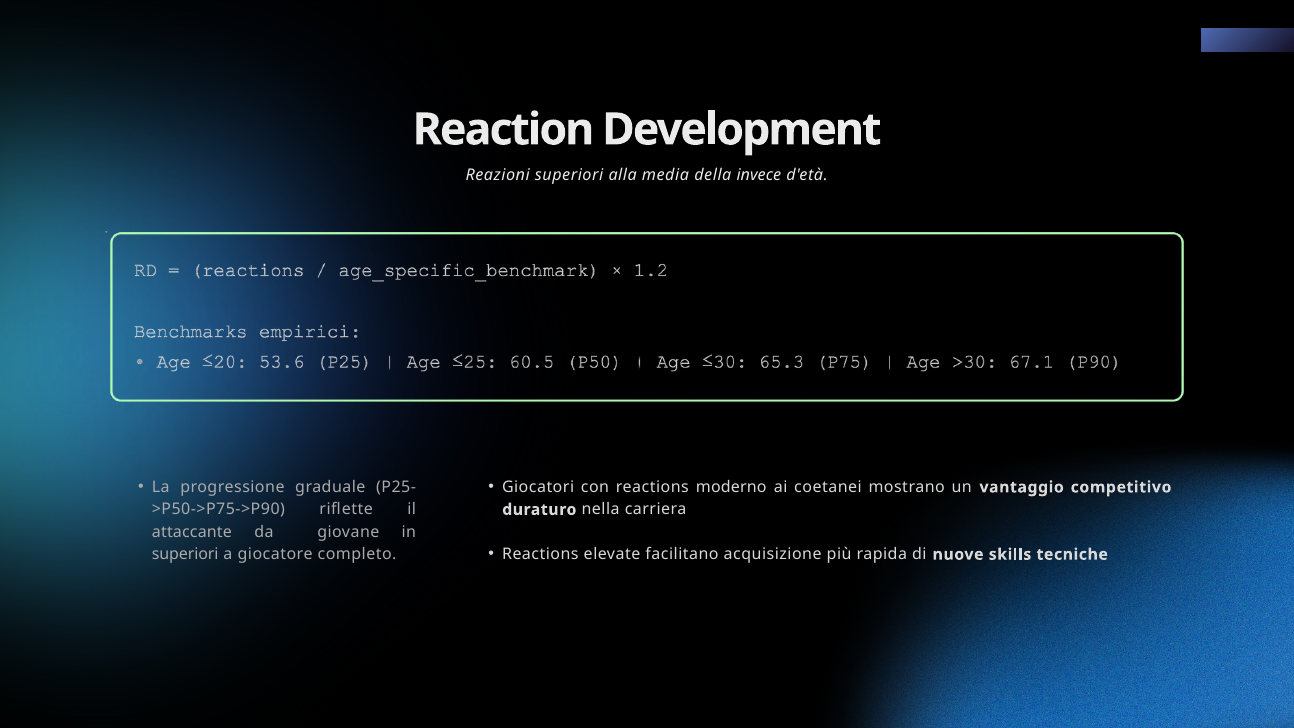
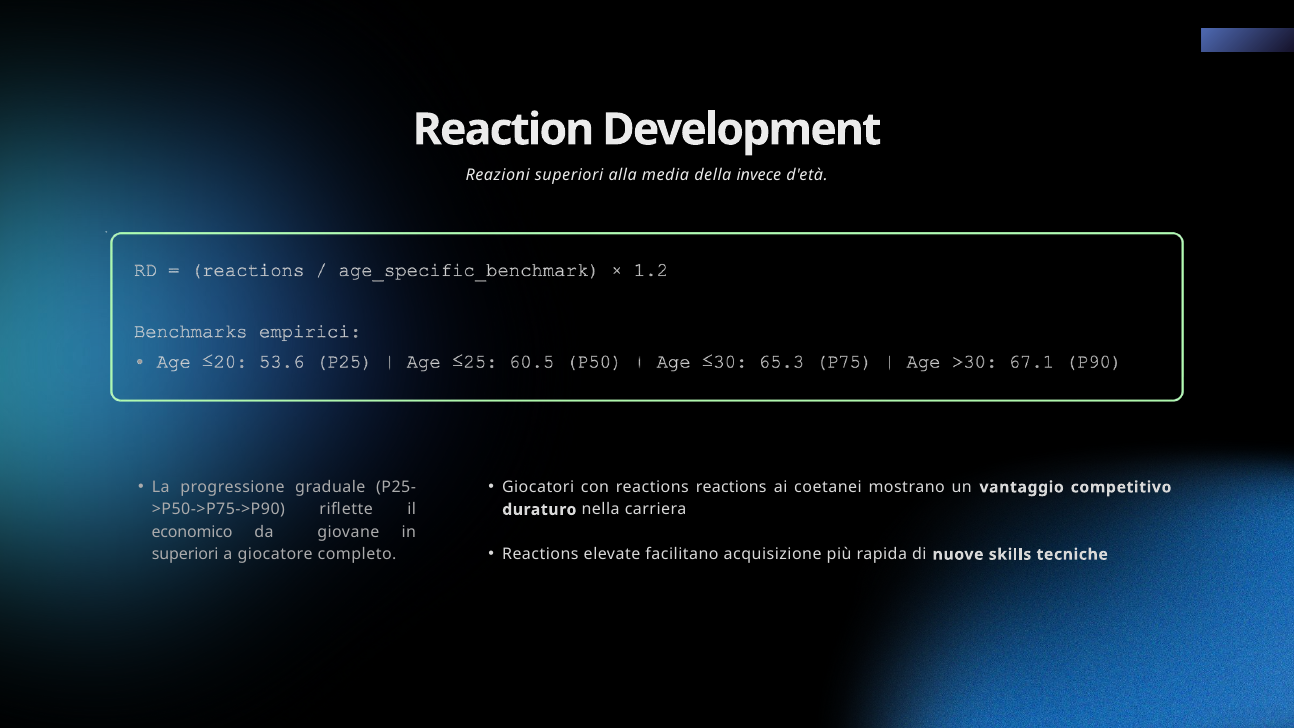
reactions moderno: moderno -> reactions
attaccante: attaccante -> economico
